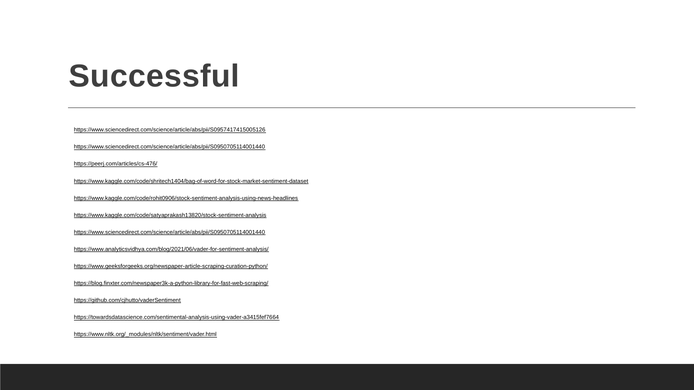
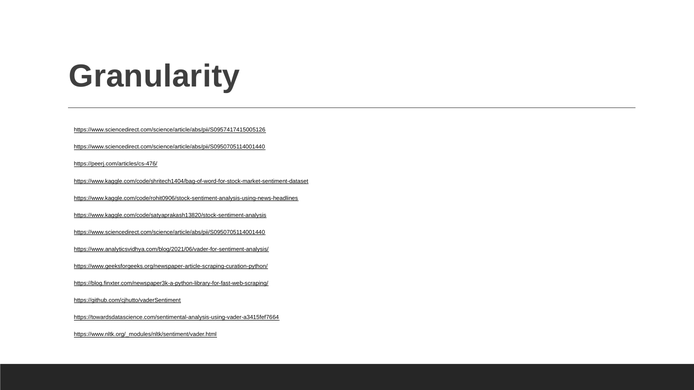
Successful: Successful -> Granularity
